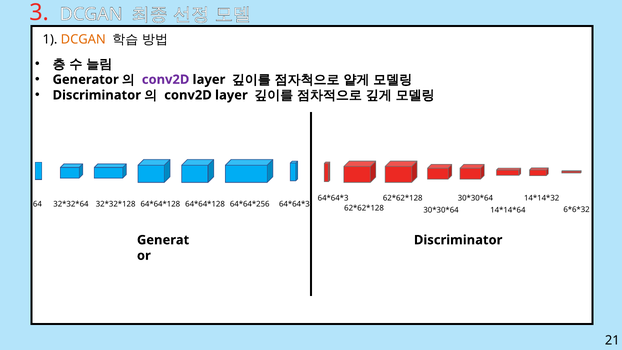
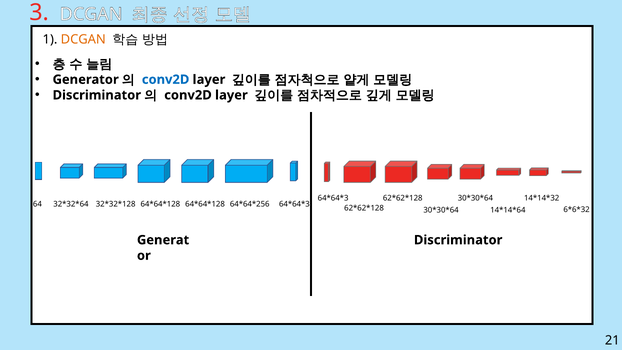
conv2D at (166, 80) colour: purple -> blue
